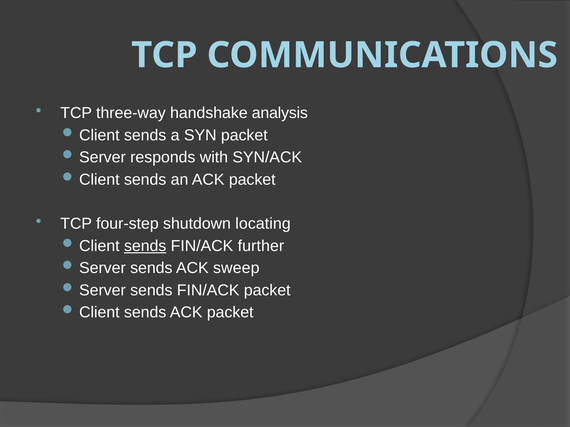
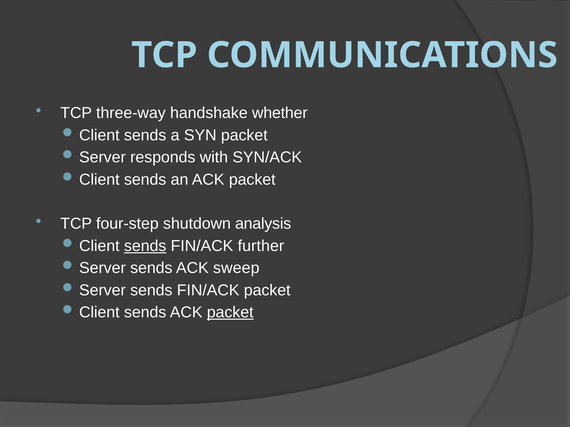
analysis: analysis -> whether
locating: locating -> analysis
packet at (230, 313) underline: none -> present
